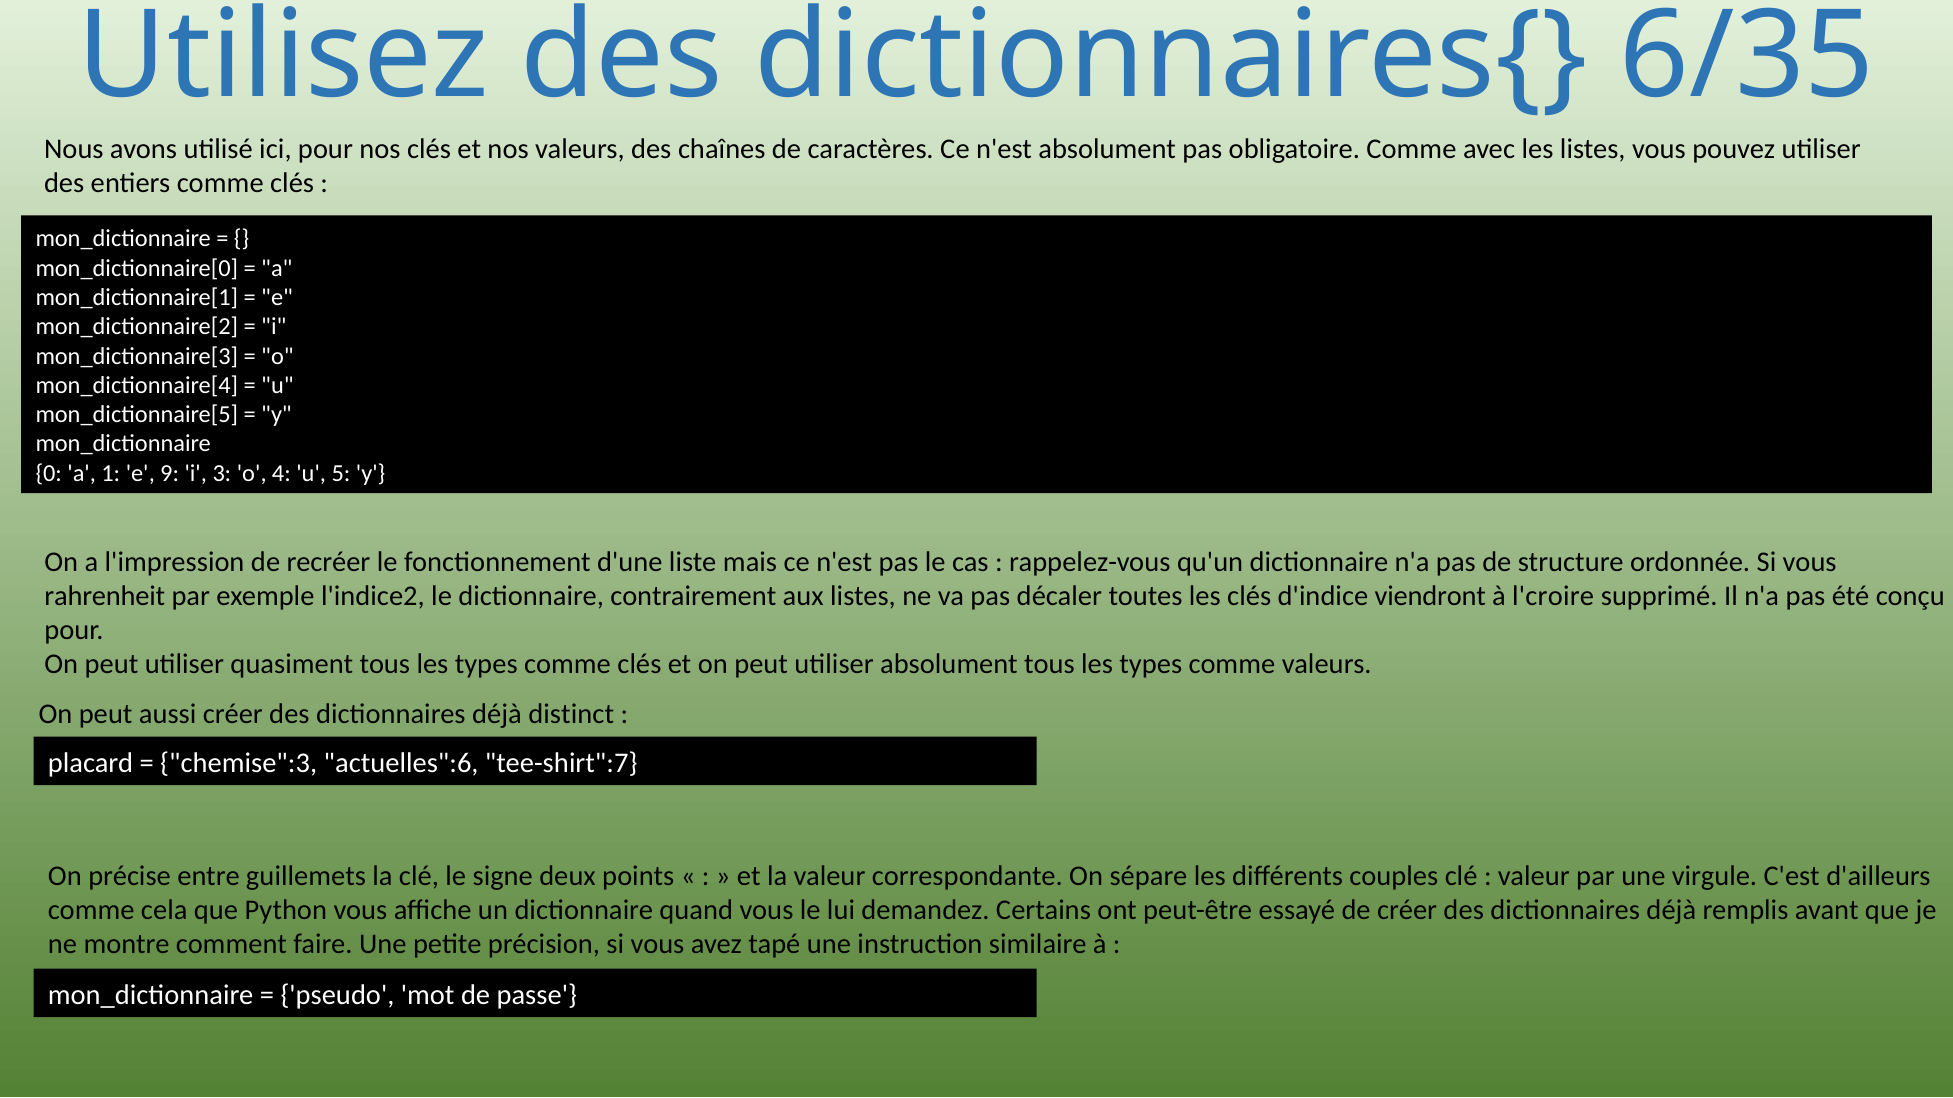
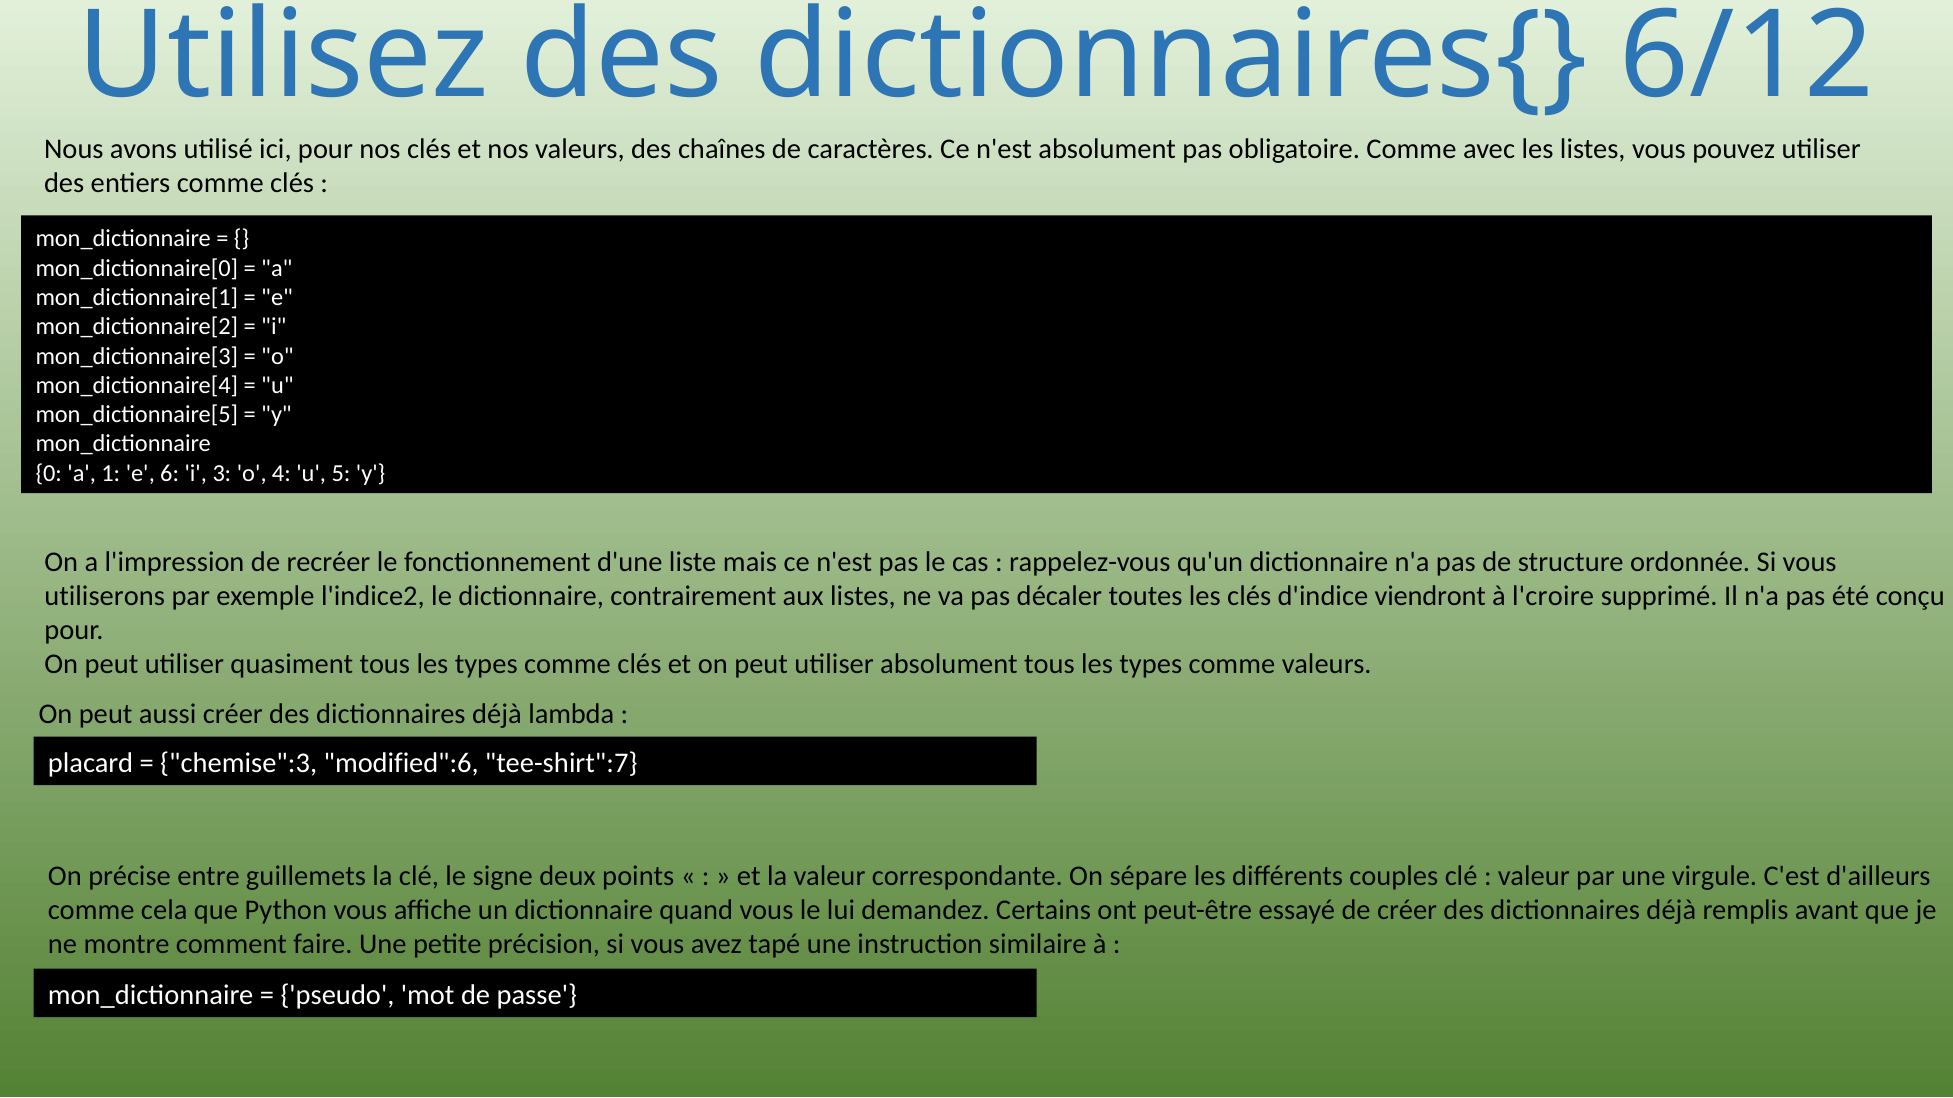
6/35: 6/35 -> 6/12
9: 9 -> 6
rahrenheit: rahrenheit -> utiliserons
distinct: distinct -> lambda
actuelles":6: actuelles":6 -> modified":6
